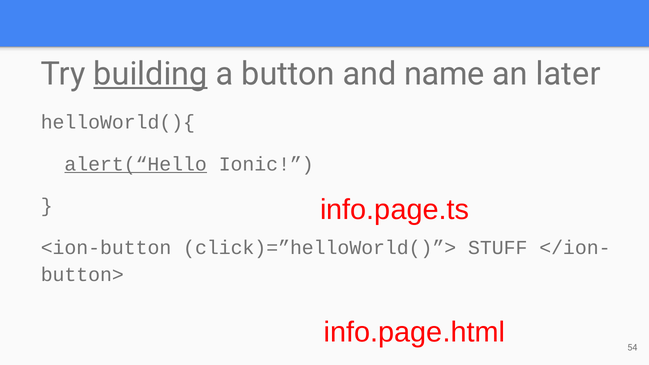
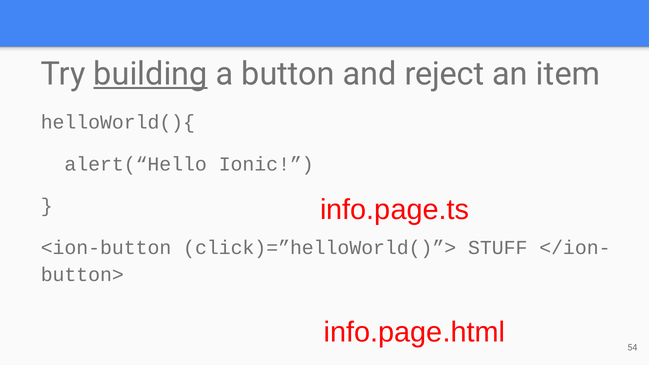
name: name -> reject
later: later -> item
alert(“Hello underline: present -> none
